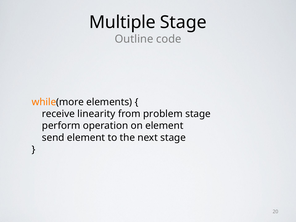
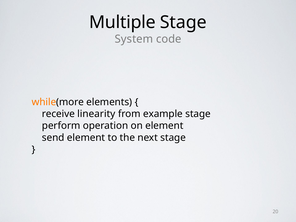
Outline: Outline -> System
problem: problem -> example
